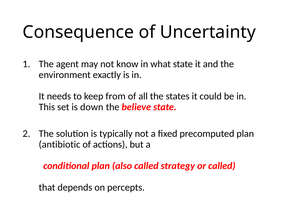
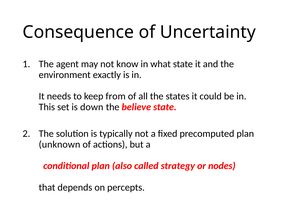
antibiotic: antibiotic -> unknown
or called: called -> nodes
